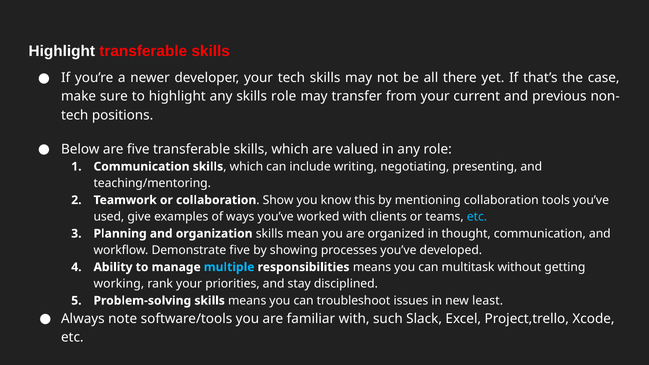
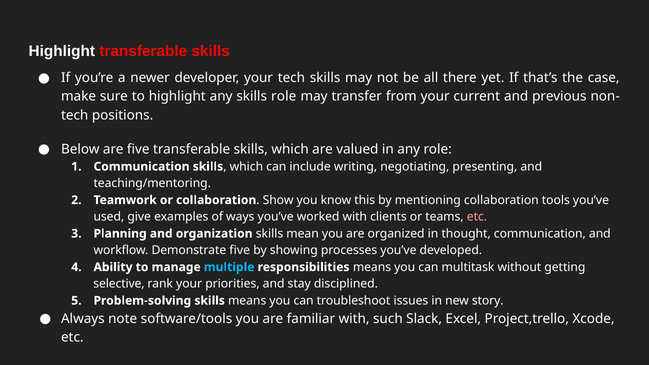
etc at (477, 217) colour: light blue -> pink
working: working -> selective
least: least -> story
